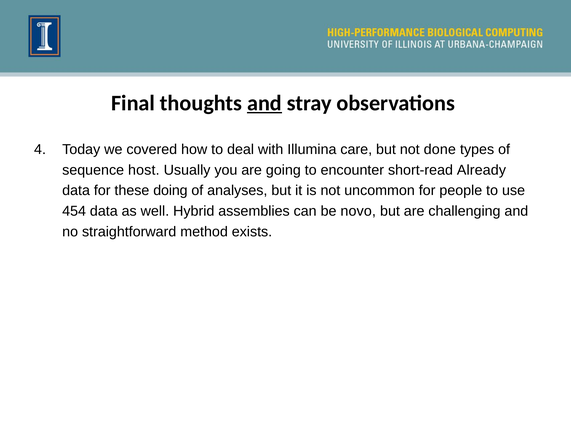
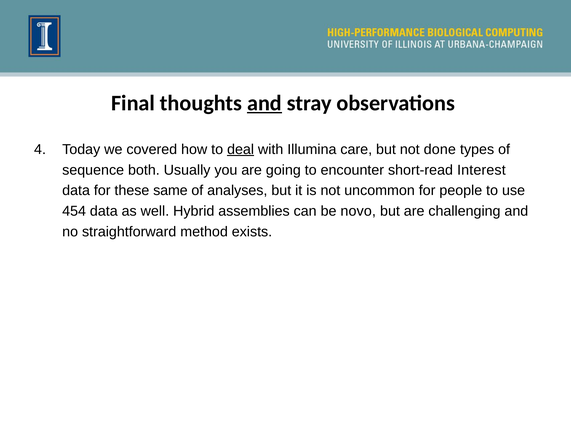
deal underline: none -> present
host: host -> both
Already: Already -> Interest
doing: doing -> same
